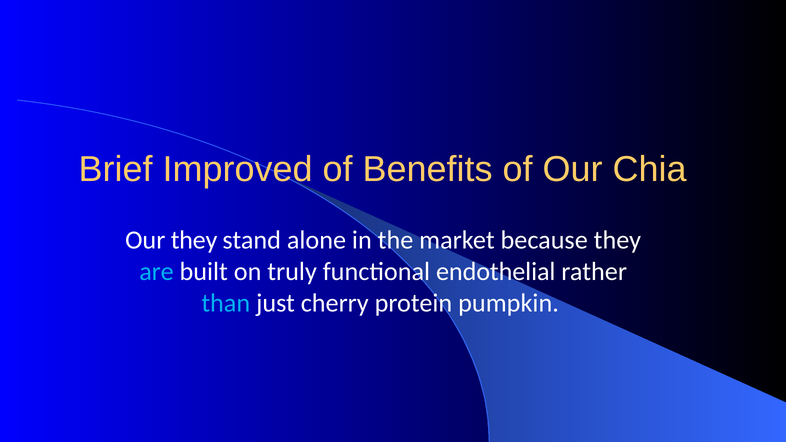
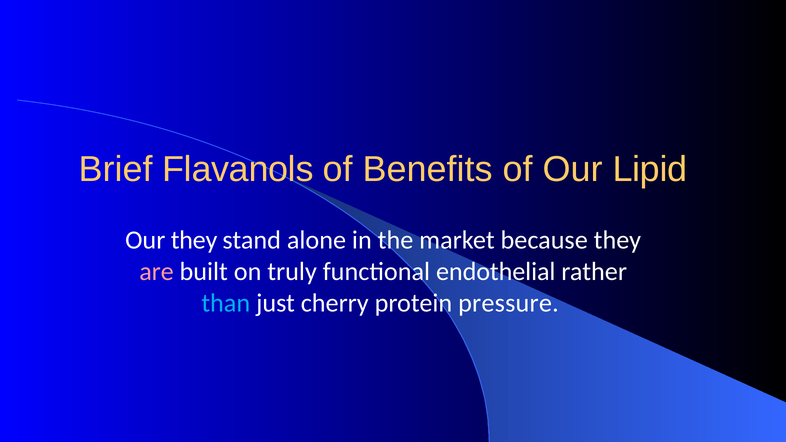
Improved: Improved -> Flavanols
Chia: Chia -> Lipid
are colour: light blue -> pink
pumpkin: pumpkin -> pressure
